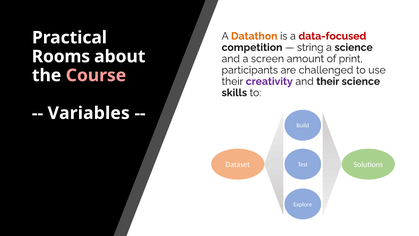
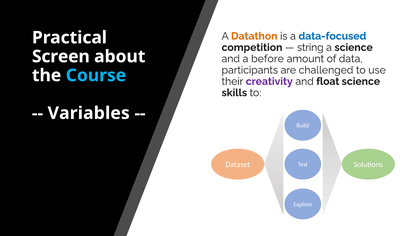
data-focused colour: red -> blue
Rooms: Rooms -> Screen
screen: screen -> before
print: print -> data
Course colour: pink -> light blue
and their: their -> float
